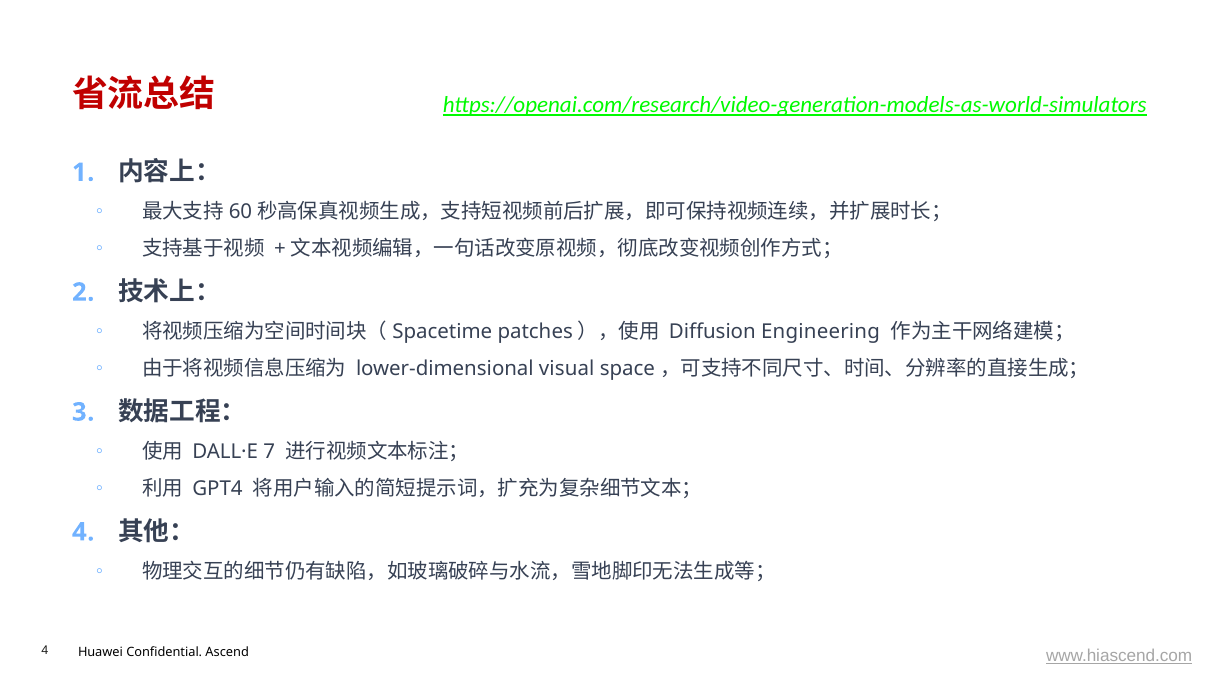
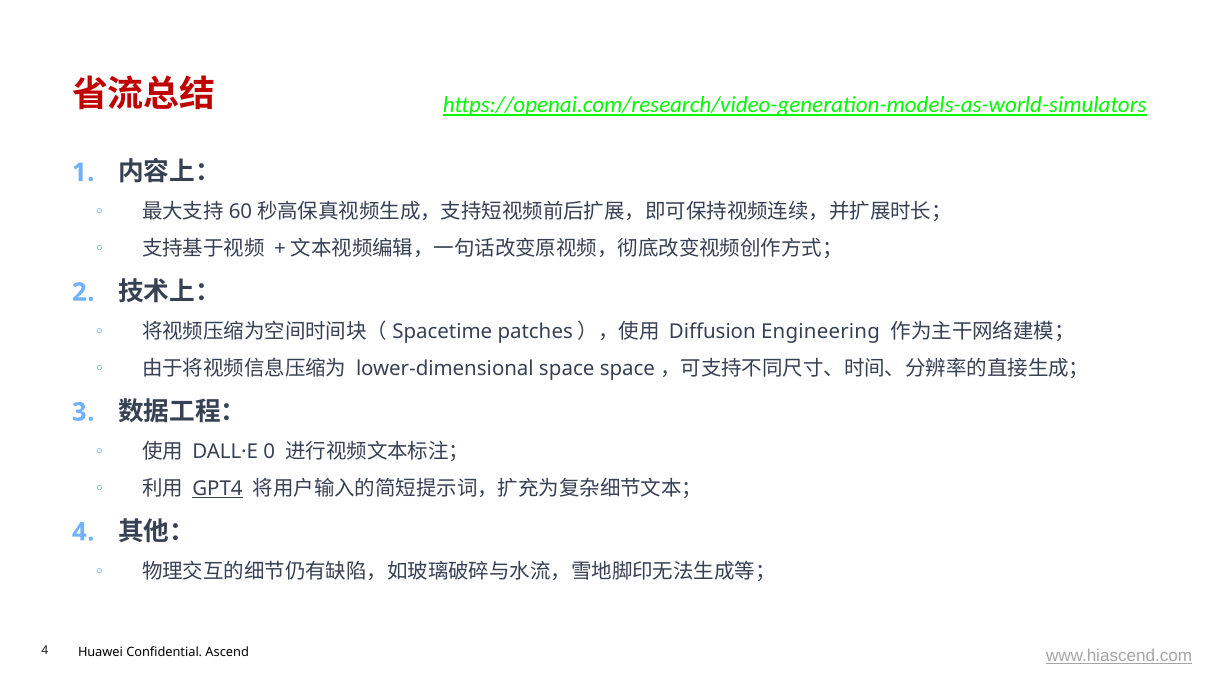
lower-dimensional visual: visual -> space
7: 7 -> 0
GPT4 underline: none -> present
